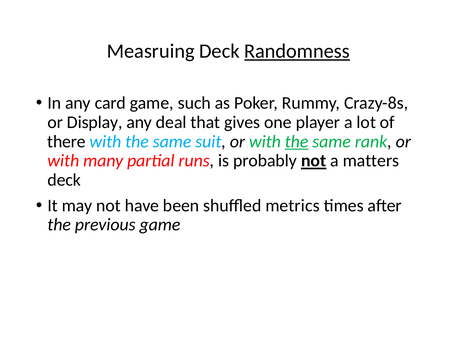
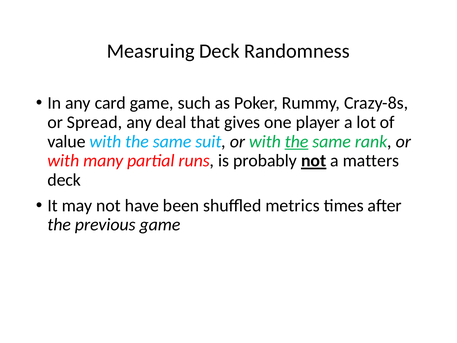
Randomness underline: present -> none
Display: Display -> Spread
there: there -> value
